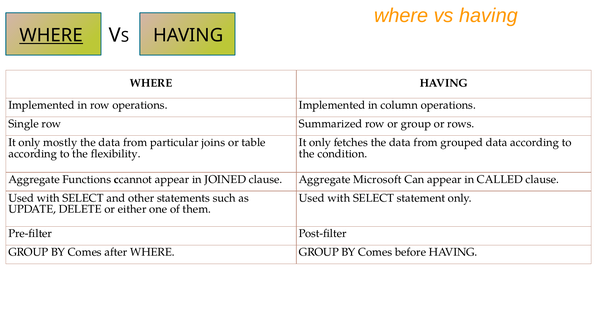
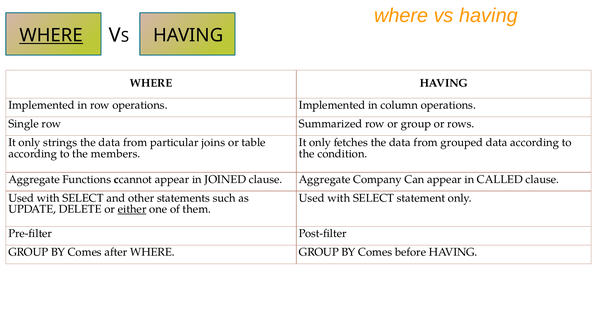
mostly: mostly -> strings
flexibility: flexibility -> members
Microsoft: Microsoft -> Company
either underline: none -> present
